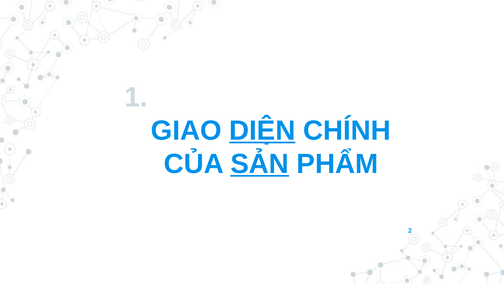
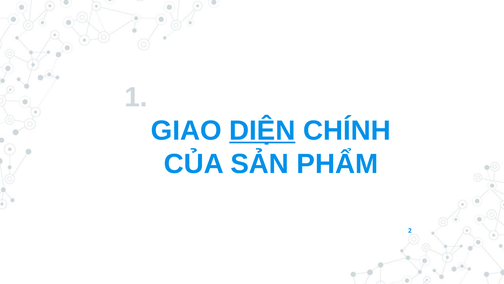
SẢN underline: present -> none
